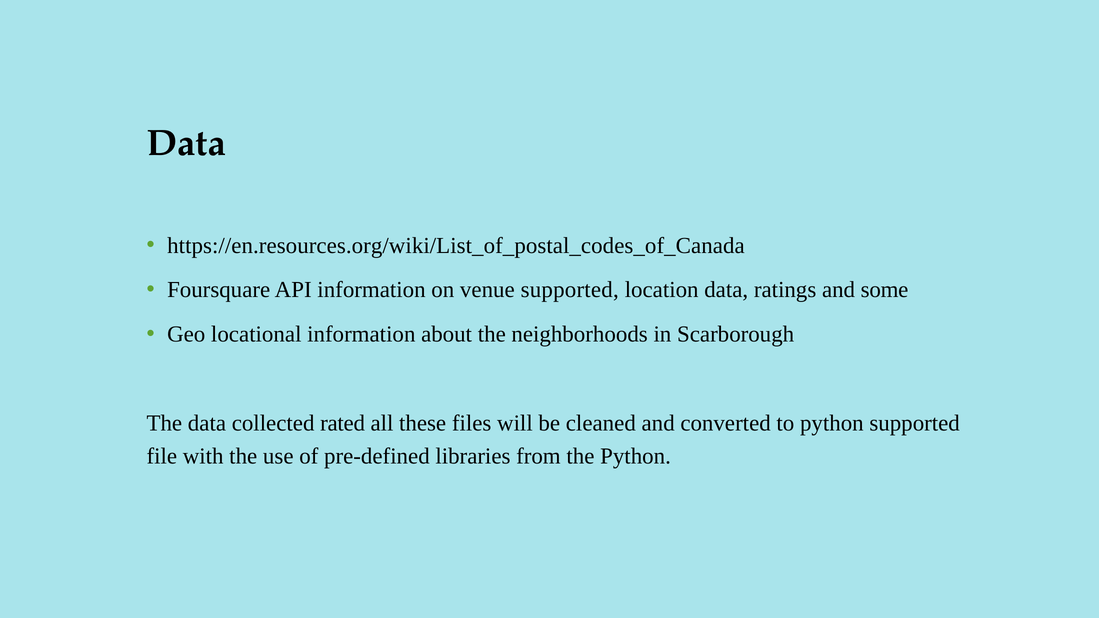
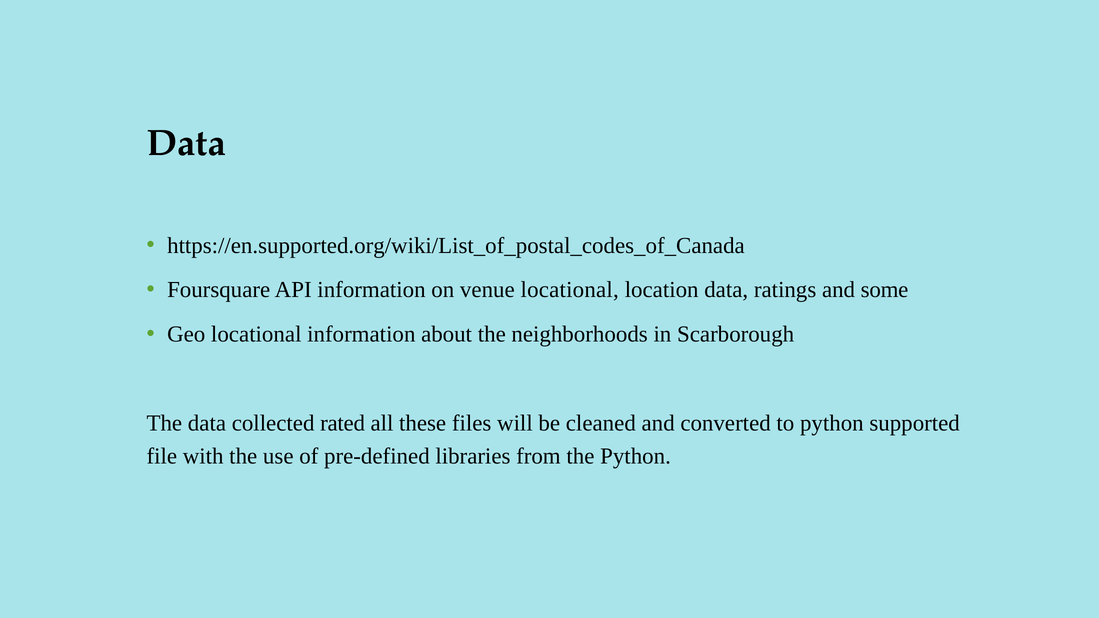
https://en.resources.org/wiki/List_of_postal_codes_of_Canada: https://en.resources.org/wiki/List_of_postal_codes_of_Canada -> https://en.supported.org/wiki/List_of_postal_codes_of_Canada
venue supported: supported -> locational
